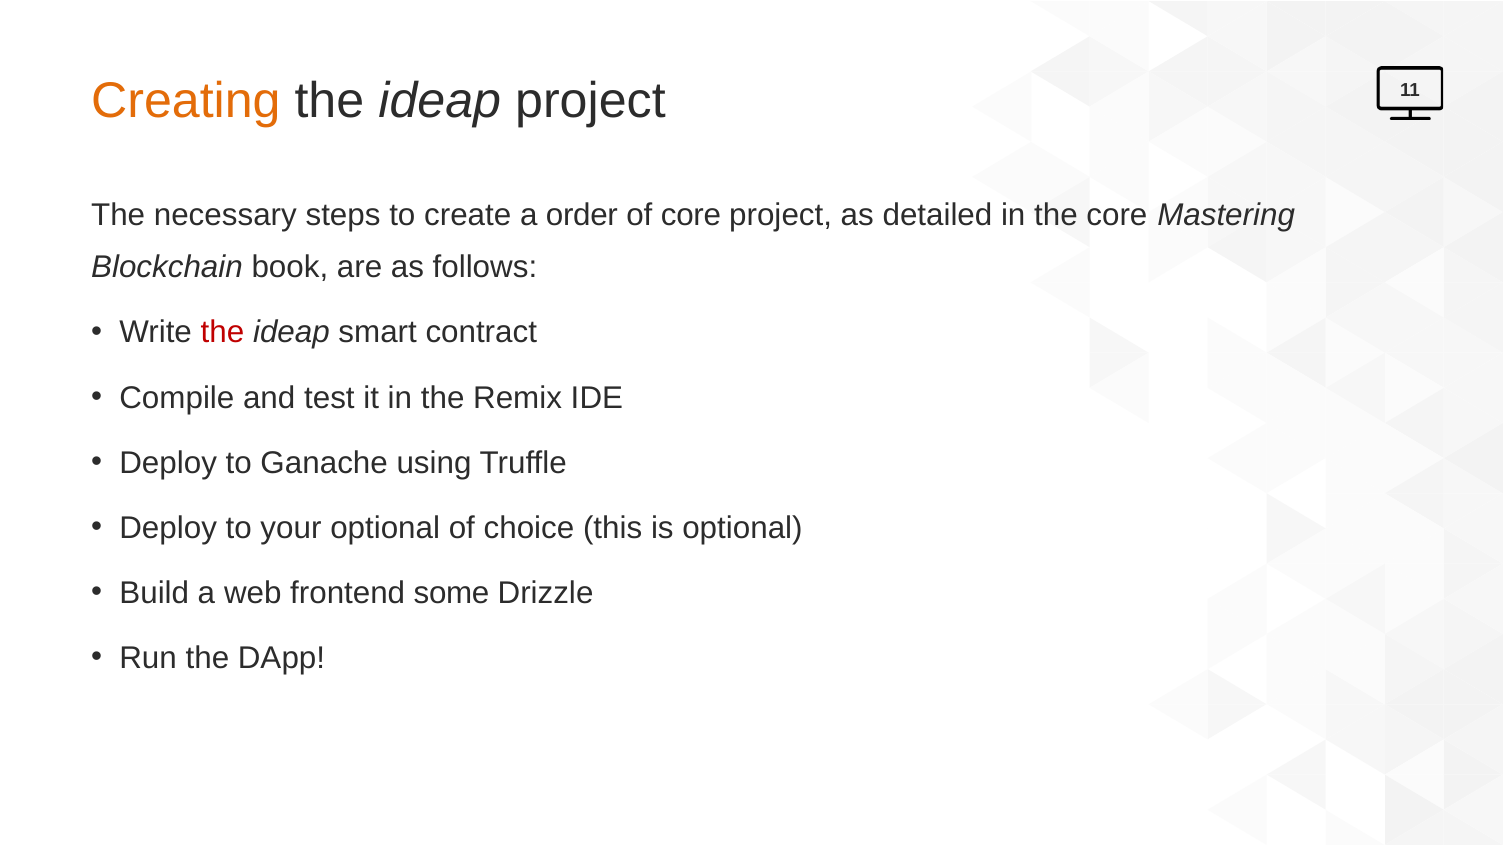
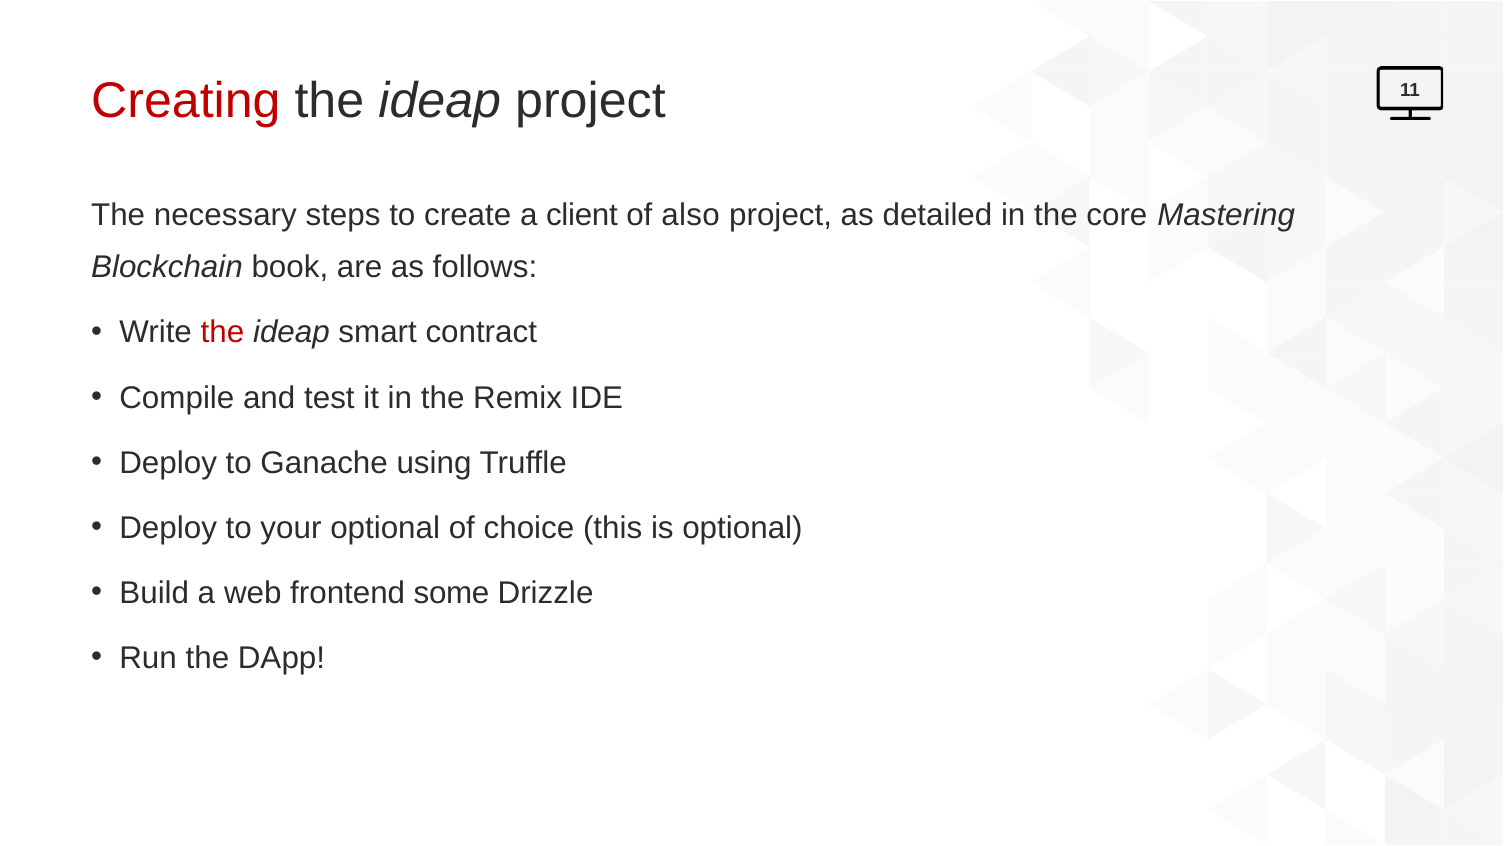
Creating colour: orange -> red
order: order -> client
of core: core -> also
